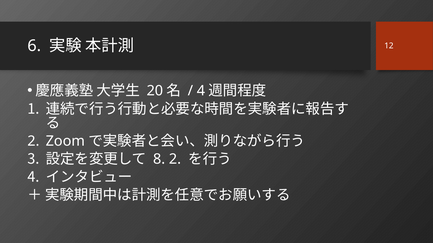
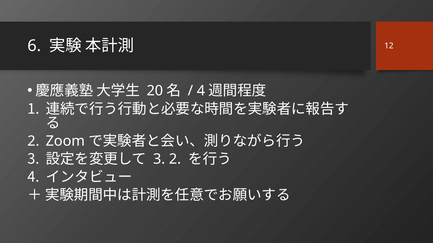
8 at (159, 159): 8 -> 3
